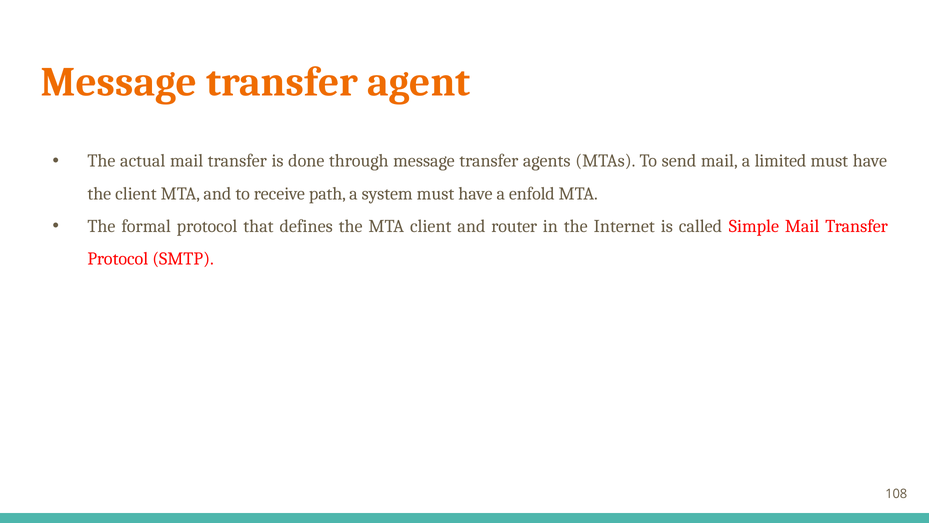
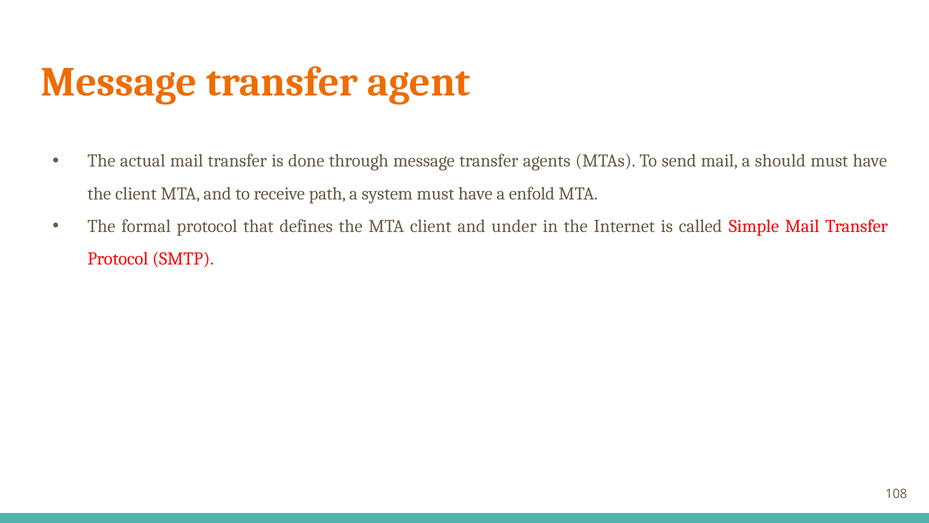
limited: limited -> should
router: router -> under
